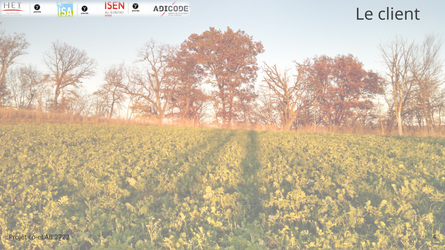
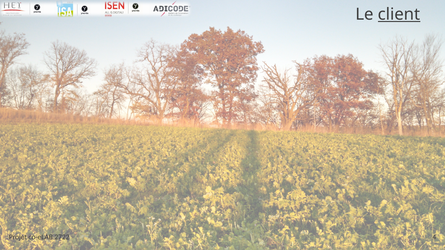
client underline: none -> present
